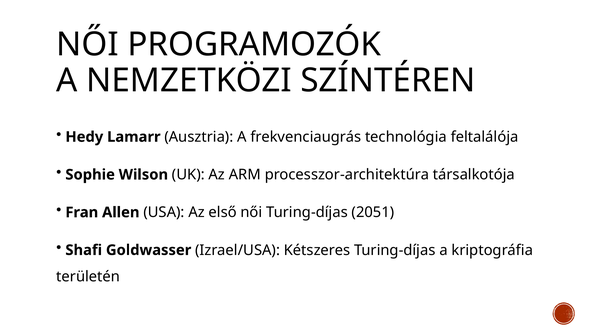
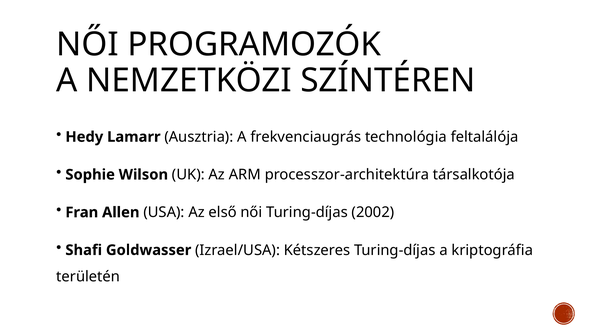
2051: 2051 -> 2002
